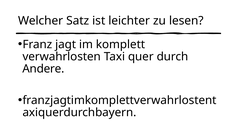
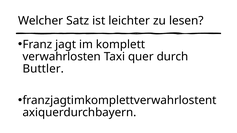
Andere: Andere -> Buttler
